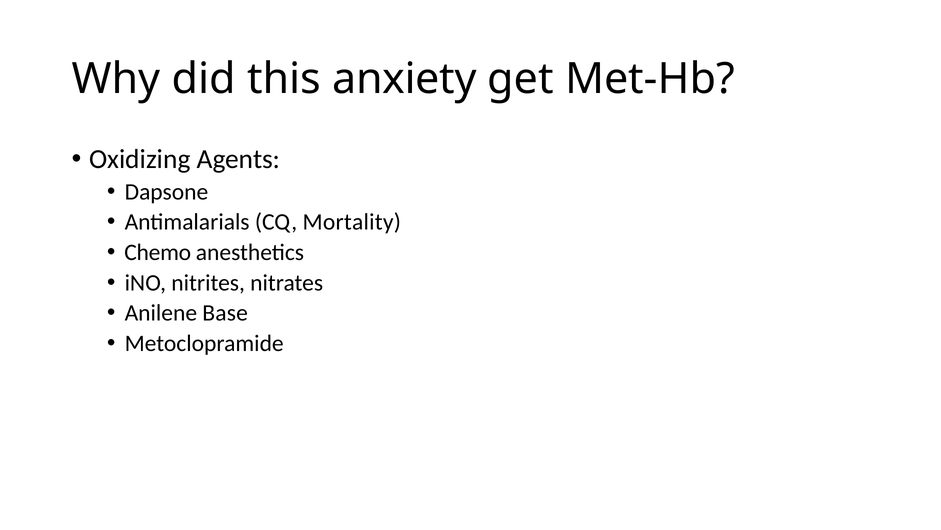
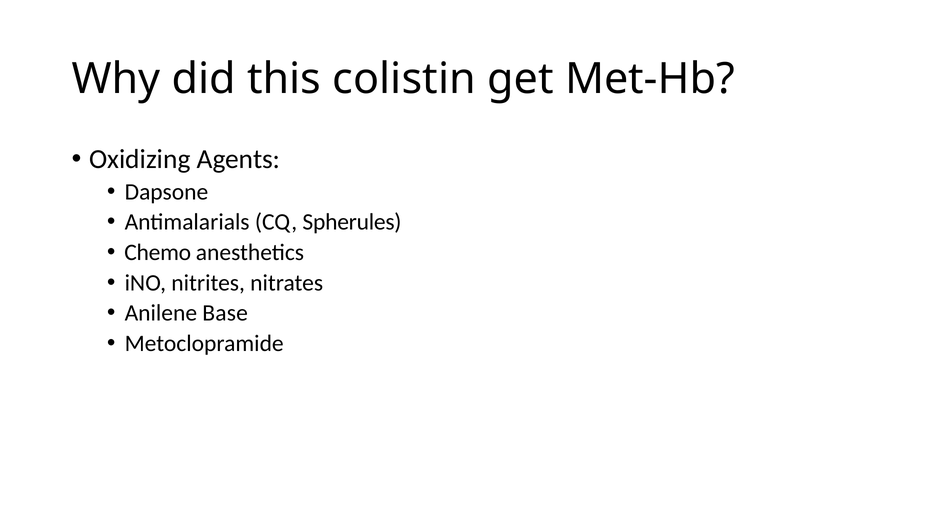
anxiety: anxiety -> colistin
Mortality: Mortality -> Spherules
